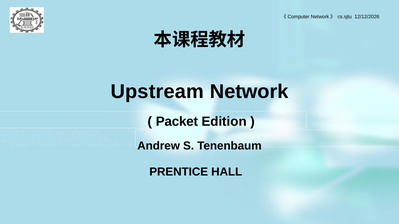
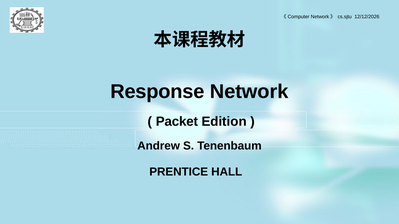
Upstream: Upstream -> Response
